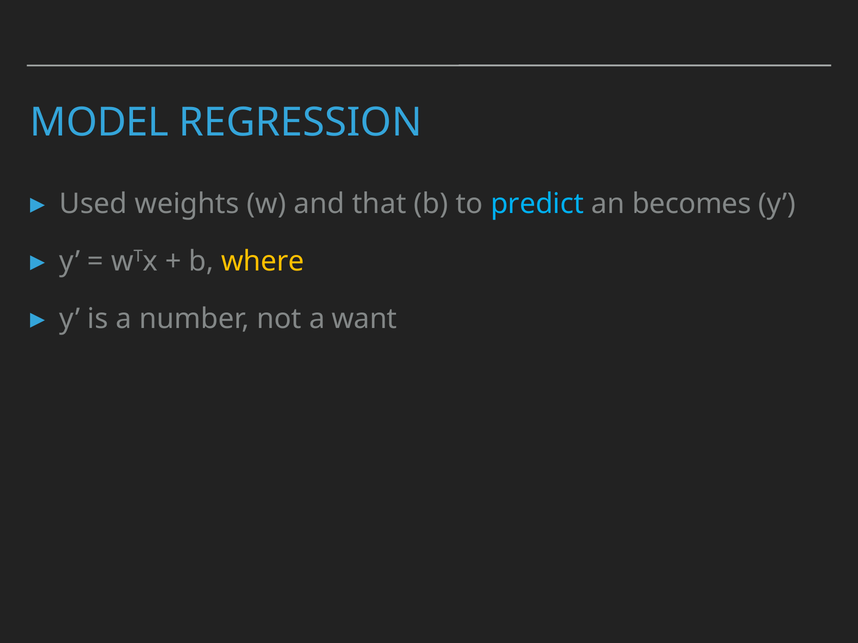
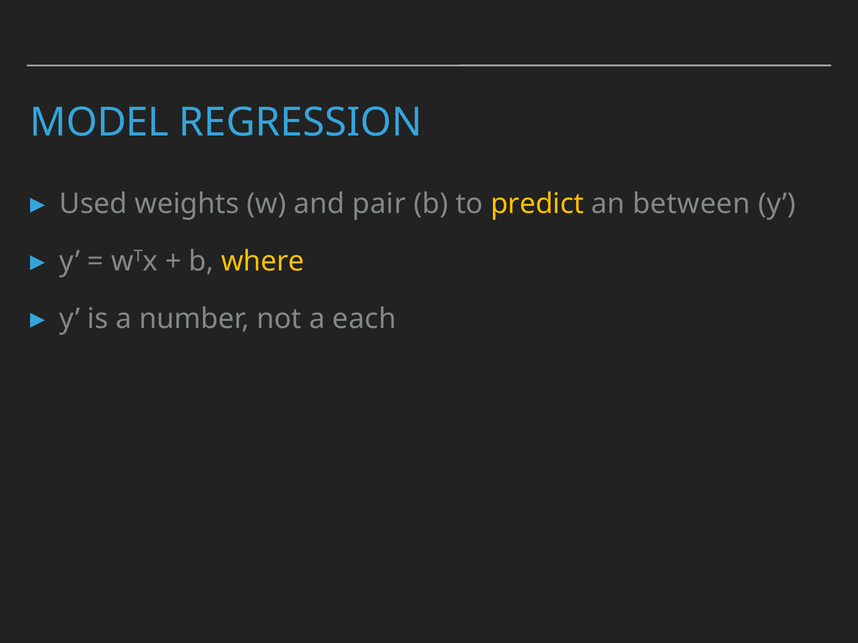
that: that -> pair
predict colour: light blue -> yellow
becomes: becomes -> between
want: want -> each
